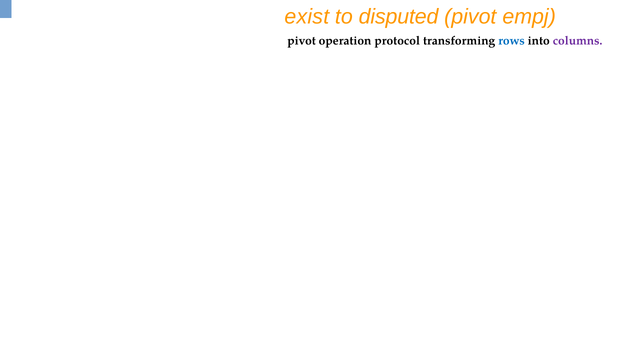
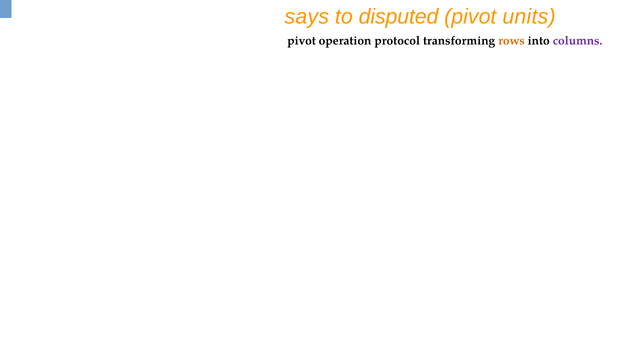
exist: exist -> says
empj: empj -> units
rows colour: blue -> orange
